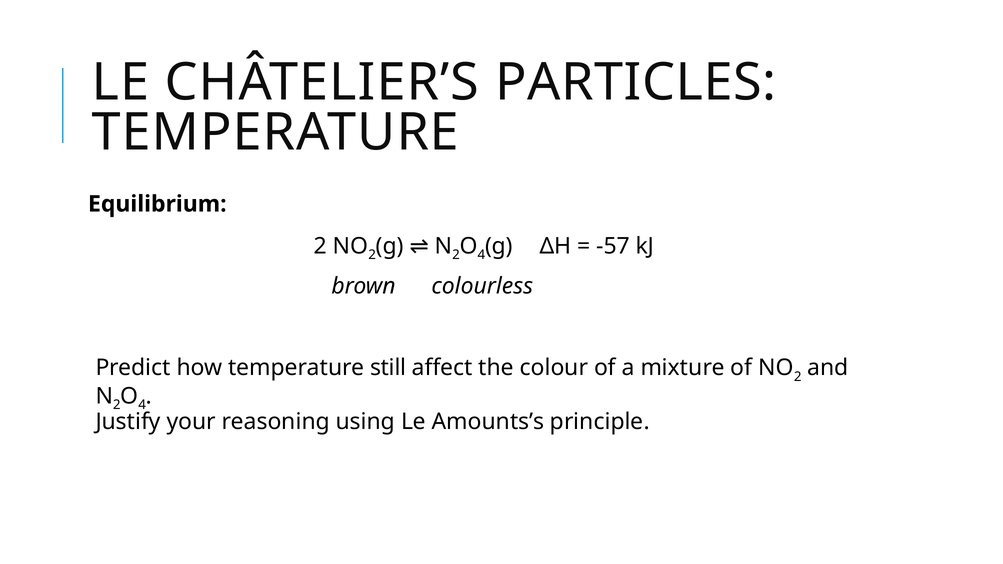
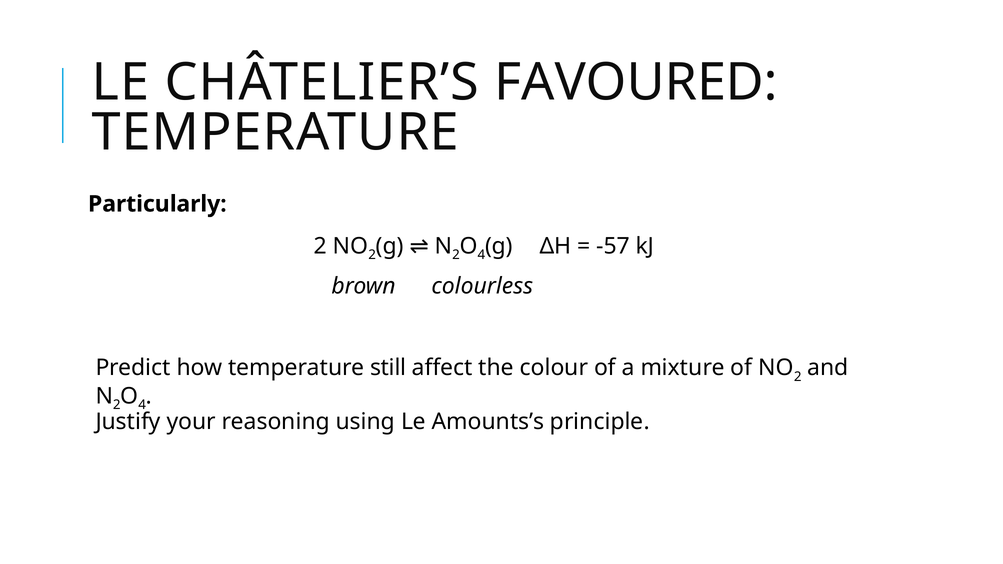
PARTICLES: PARTICLES -> FAVOURED
Equilibrium: Equilibrium -> Particularly
